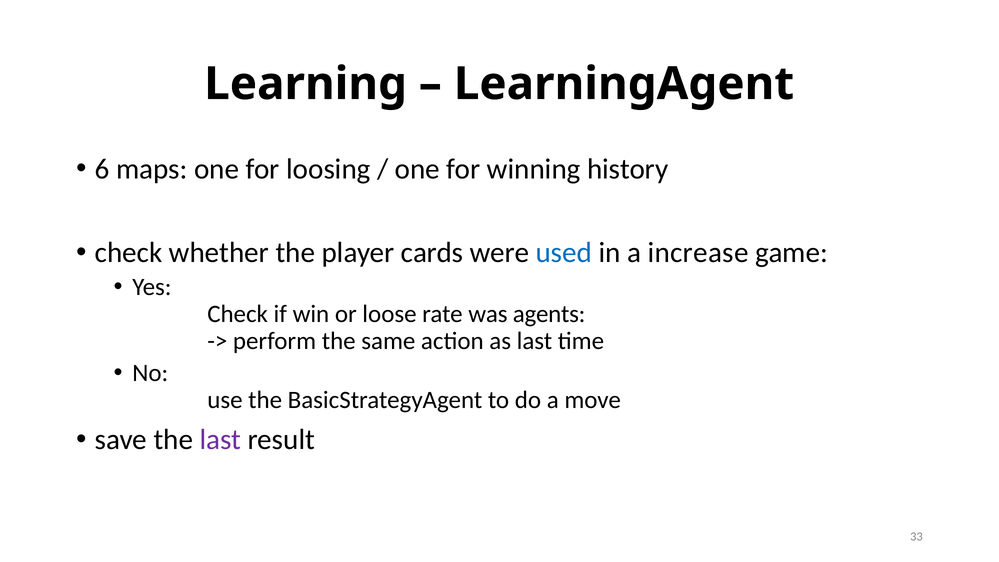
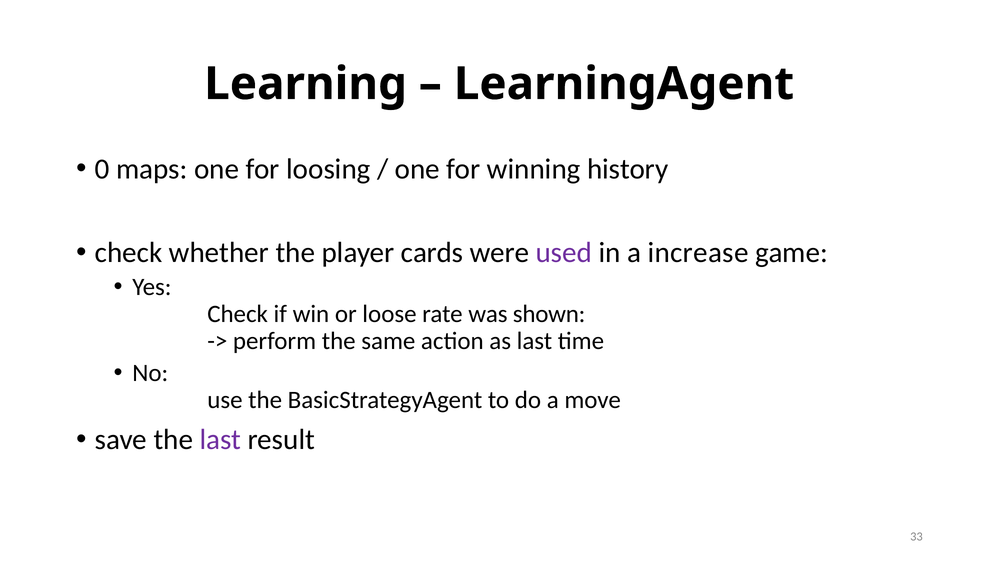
6: 6 -> 0
used colour: blue -> purple
agents: agents -> shown
